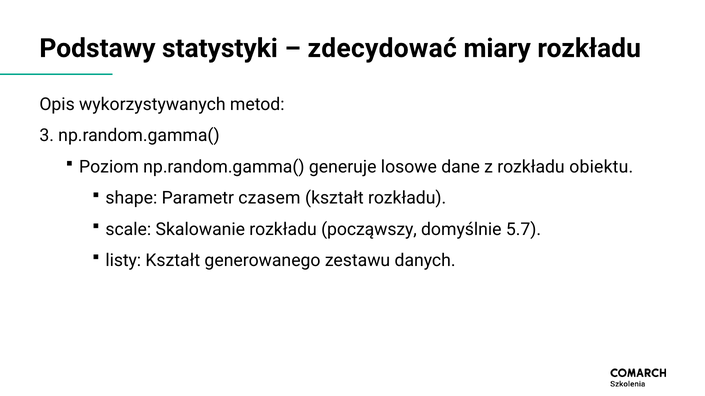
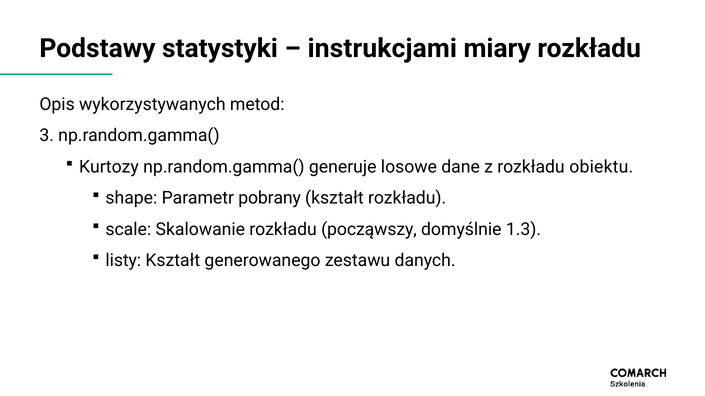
zdecydować: zdecydować -> instrukcjami
Poziom: Poziom -> Kurtozy
czasem: czasem -> pobrany
5.7: 5.7 -> 1.3
